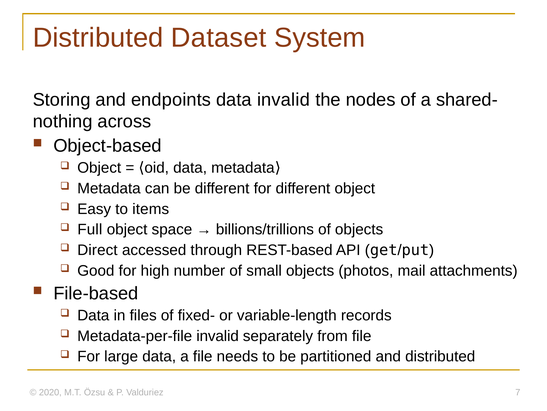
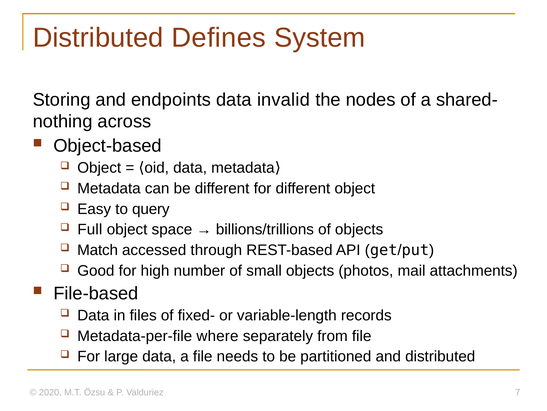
Dataset: Dataset -> Defines
items: items -> query
Direct: Direct -> Match
Metadata-per-file invalid: invalid -> where
